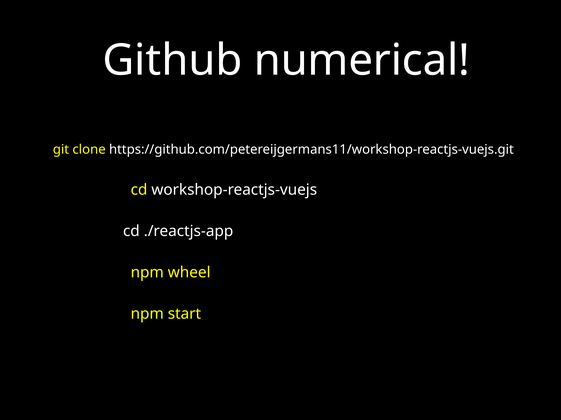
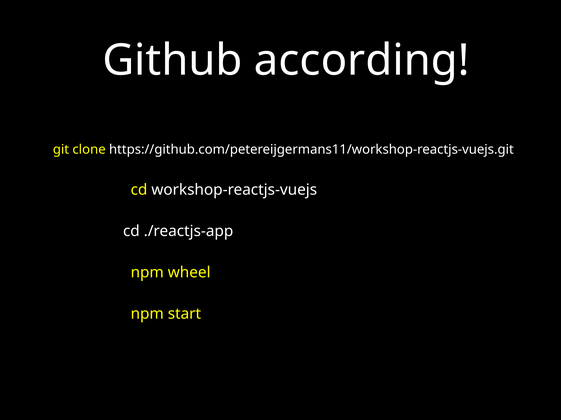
numerical: numerical -> according
